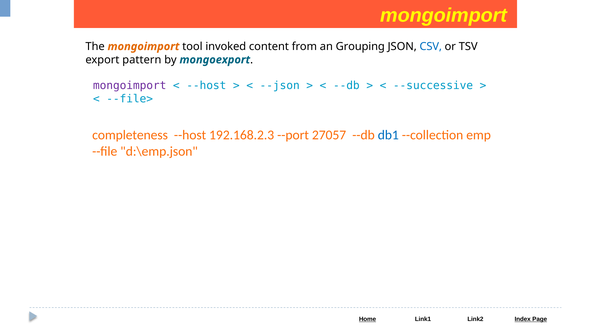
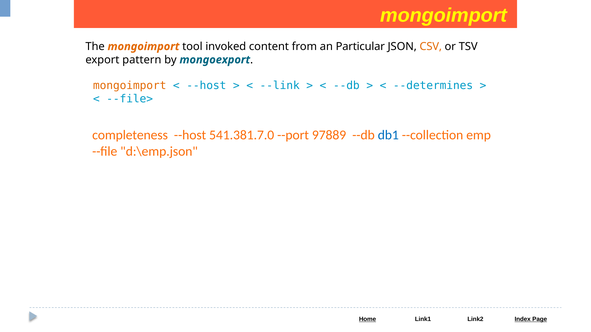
Grouping: Grouping -> Particular
CSV colour: blue -> orange
mongoimport at (130, 86) colour: purple -> orange
--json: --json -> --link
--successive: --successive -> --determines
192.168.2.3: 192.168.2.3 -> 541.381.7.0
27057: 27057 -> 97889
